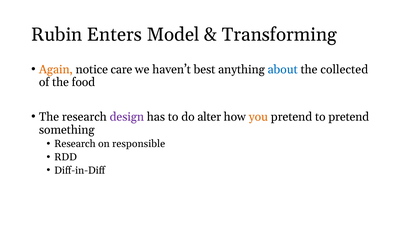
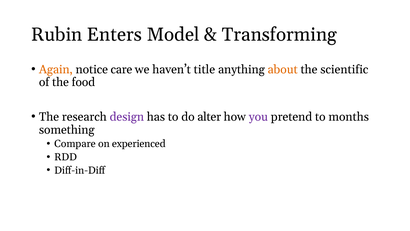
best: best -> title
about colour: blue -> orange
collected: collected -> scientific
you colour: orange -> purple
to pretend: pretend -> months
Research at (75, 144): Research -> Compare
responsible: responsible -> experienced
